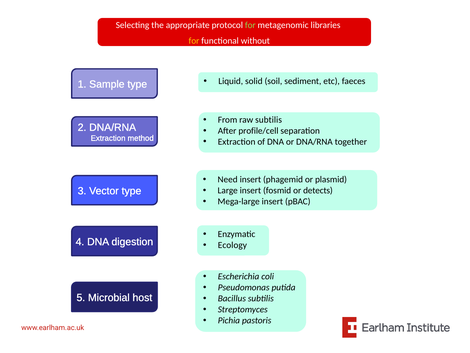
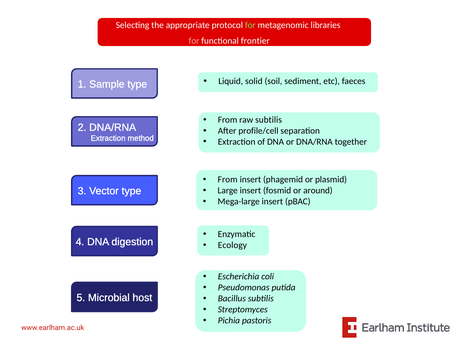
for at (194, 41) colour: yellow -> pink
without: without -> frontier
Need at (228, 179): Need -> From
detects: detects -> around
